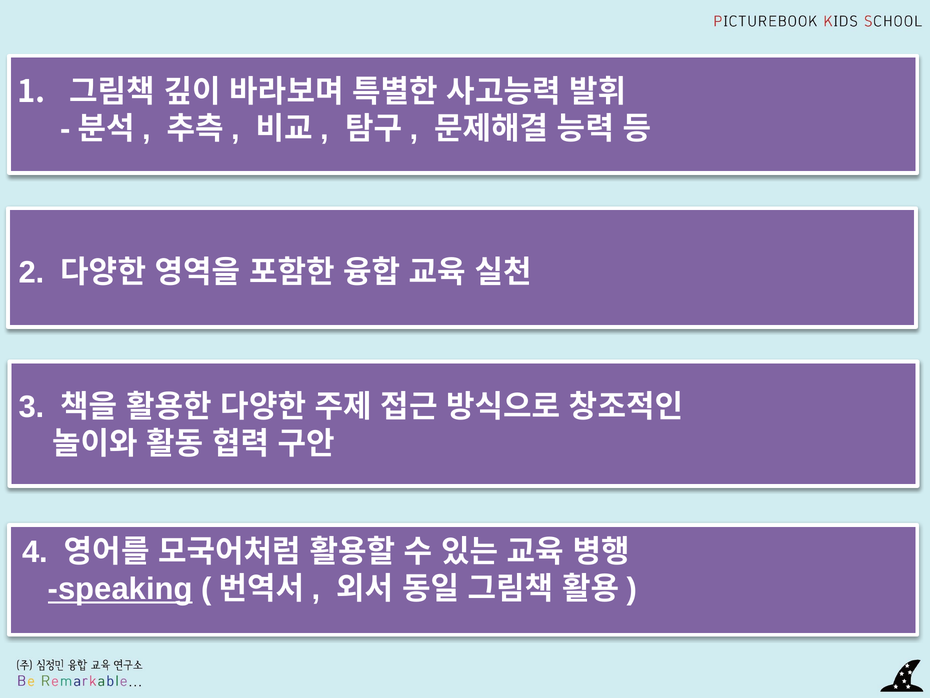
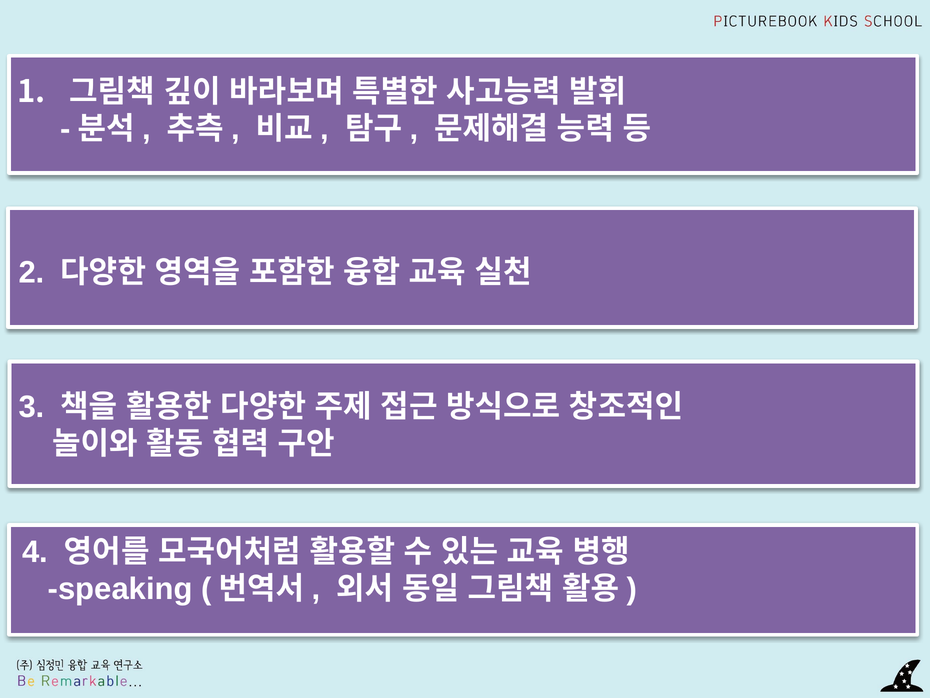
speaking underline: present -> none
